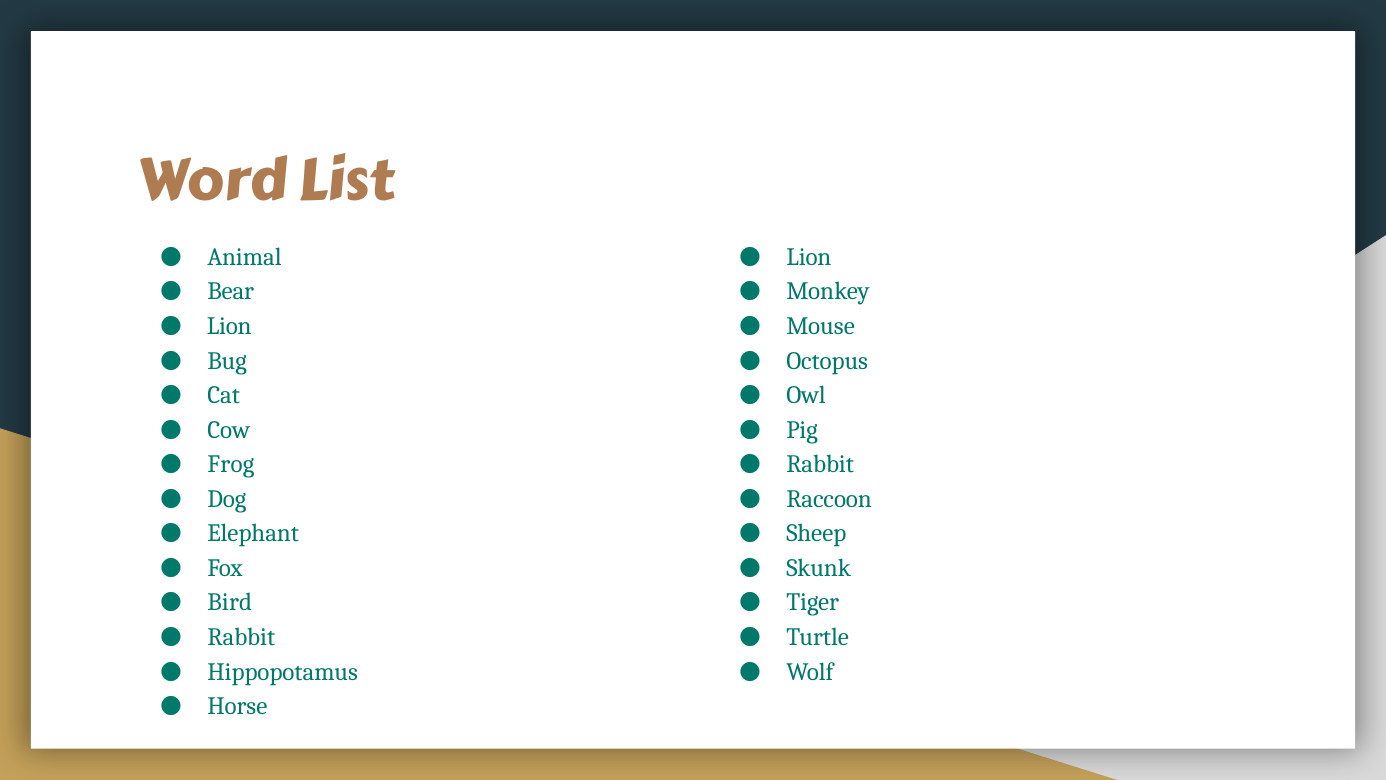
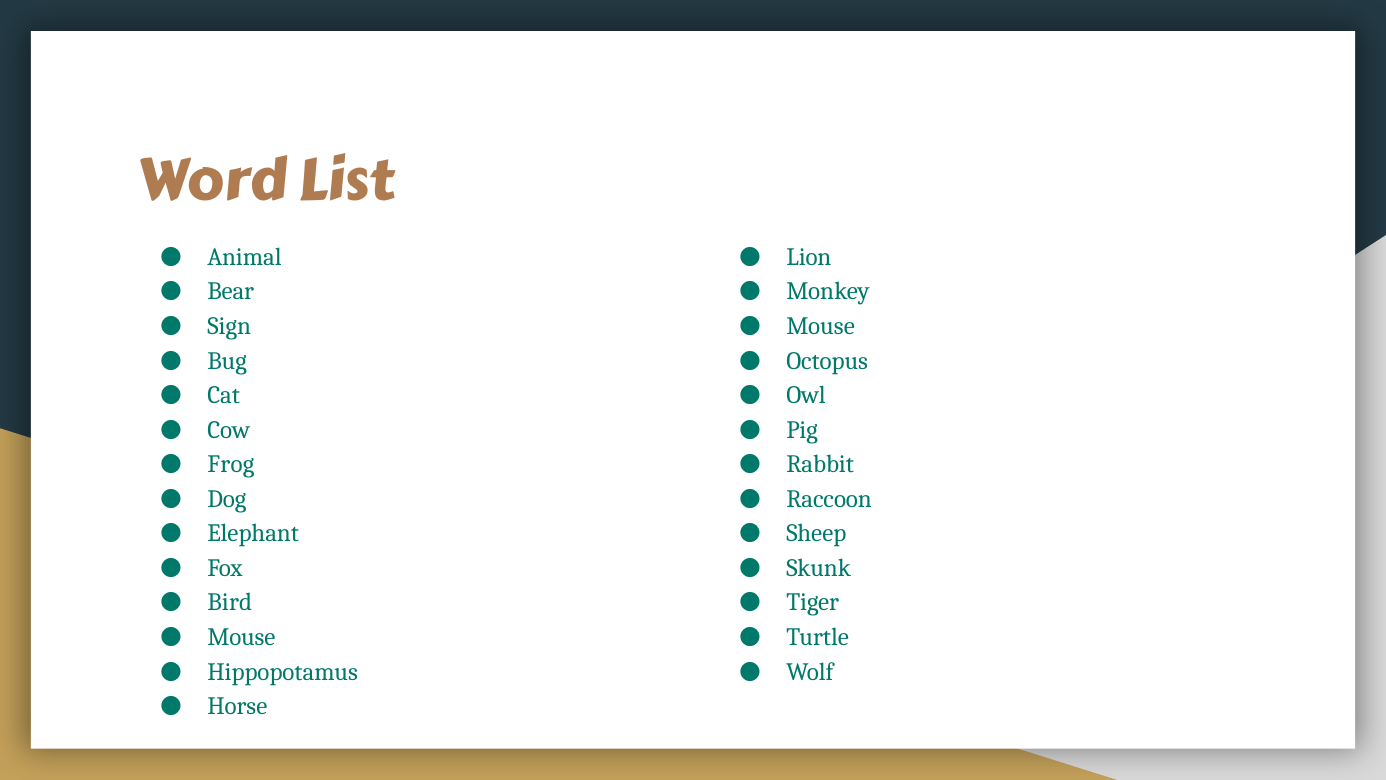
Lion at (229, 326): Lion -> Sign
Rabbit at (241, 637): Rabbit -> Mouse
